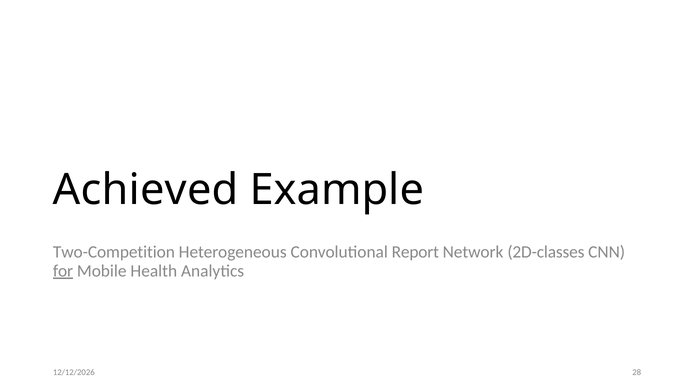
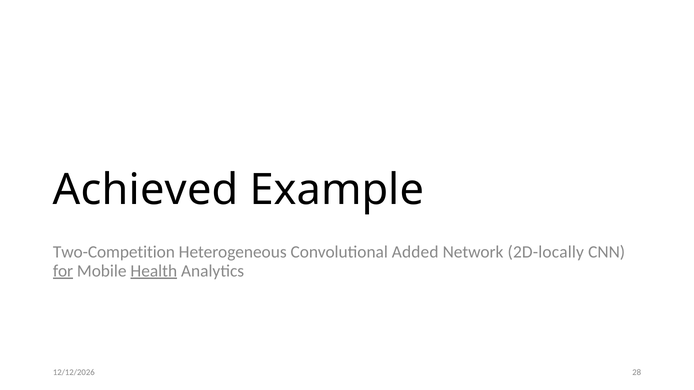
Report: Report -> Added
2D-classes: 2D-classes -> 2D-locally
Health underline: none -> present
